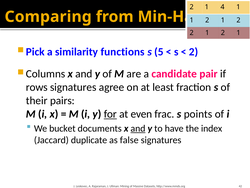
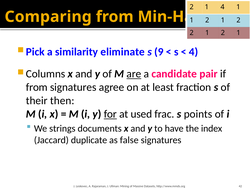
functions: functions -> eliminate
5: 5 -> 9
2 at (194, 52): 2 -> 4
are underline: none -> present
rows at (37, 87): rows -> from
pairs: pairs -> then
even: even -> used
bucket: bucket -> strings
and at (138, 128) underline: present -> none
